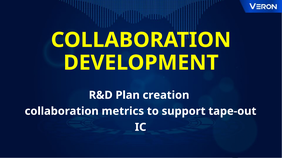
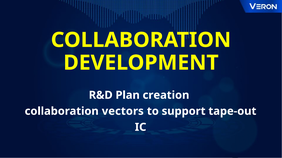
metrics: metrics -> vectors
